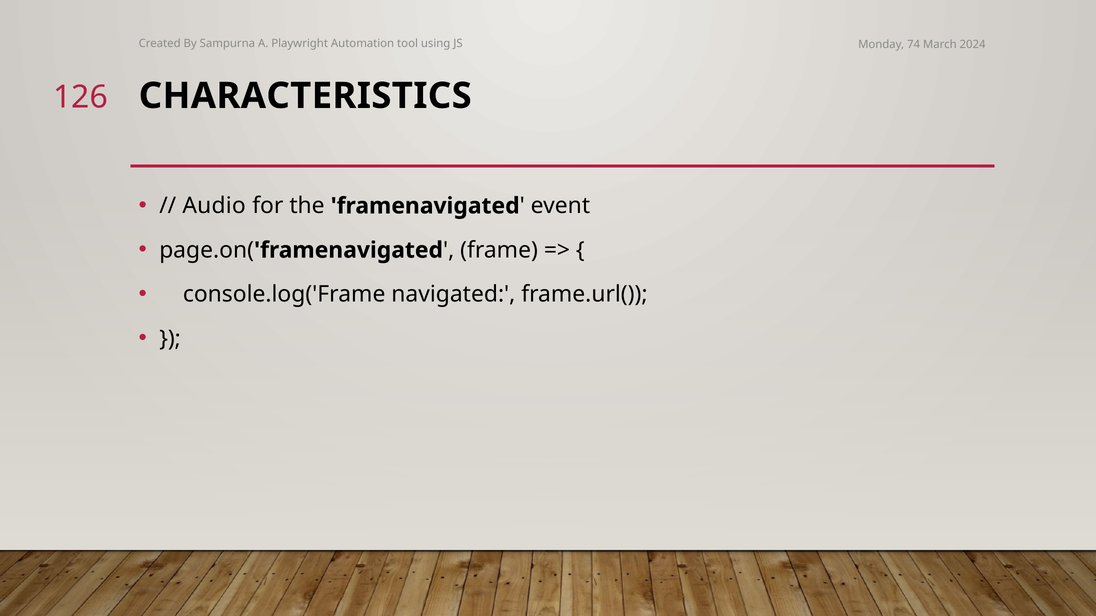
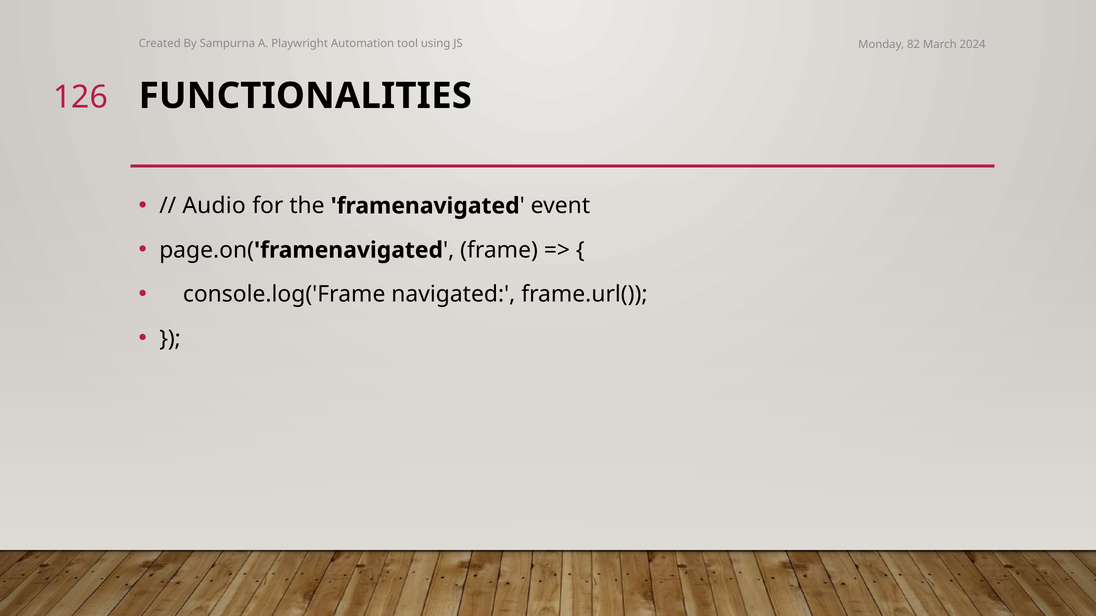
74: 74 -> 82
CHARACTERISTICS: CHARACTERISTICS -> FUNCTIONALITIES
